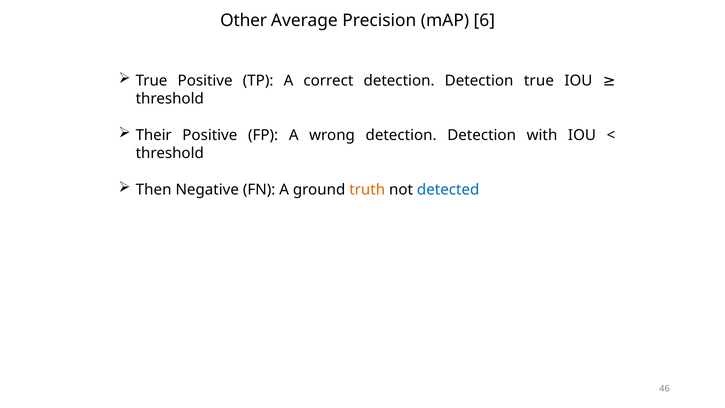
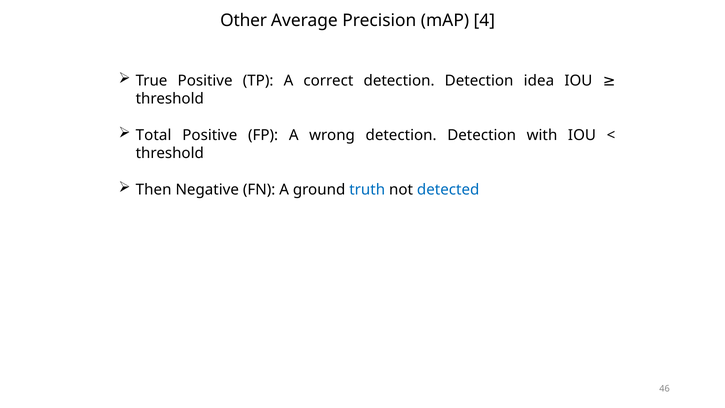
6: 6 -> 4
Detection true: true -> idea
Their: Their -> Total
truth colour: orange -> blue
